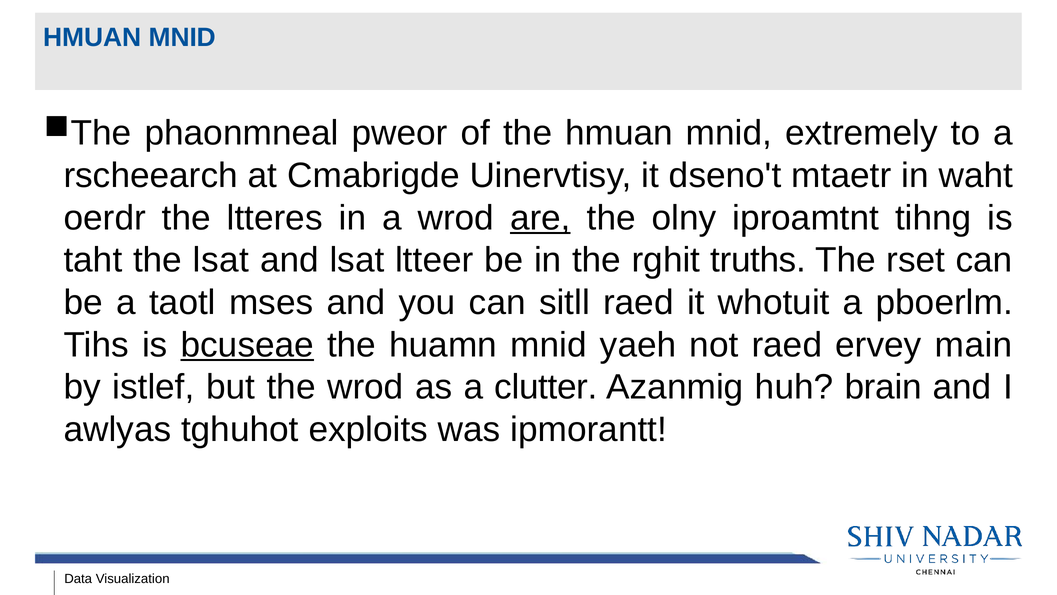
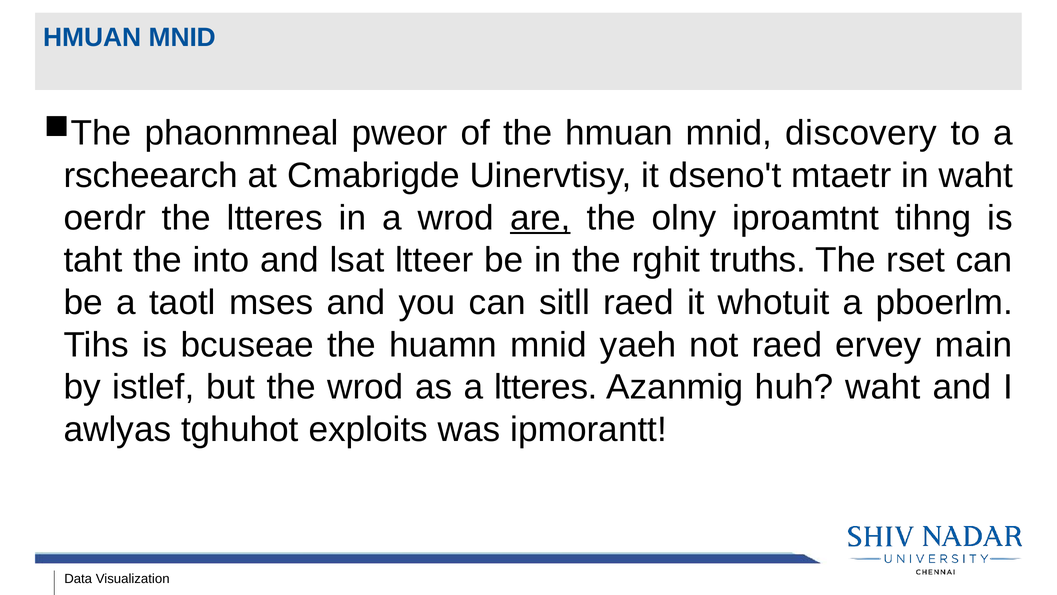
extremely: extremely -> discovery
the lsat: lsat -> into
bcuseae underline: present -> none
a clutter: clutter -> ltteres
huh brain: brain -> waht
